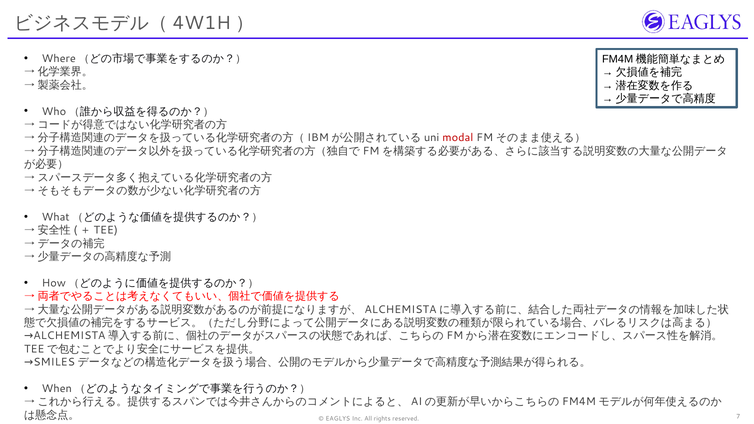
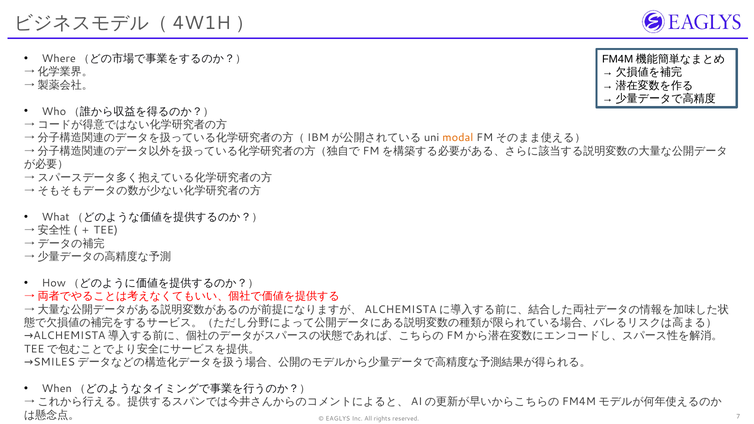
modal colour: red -> orange
